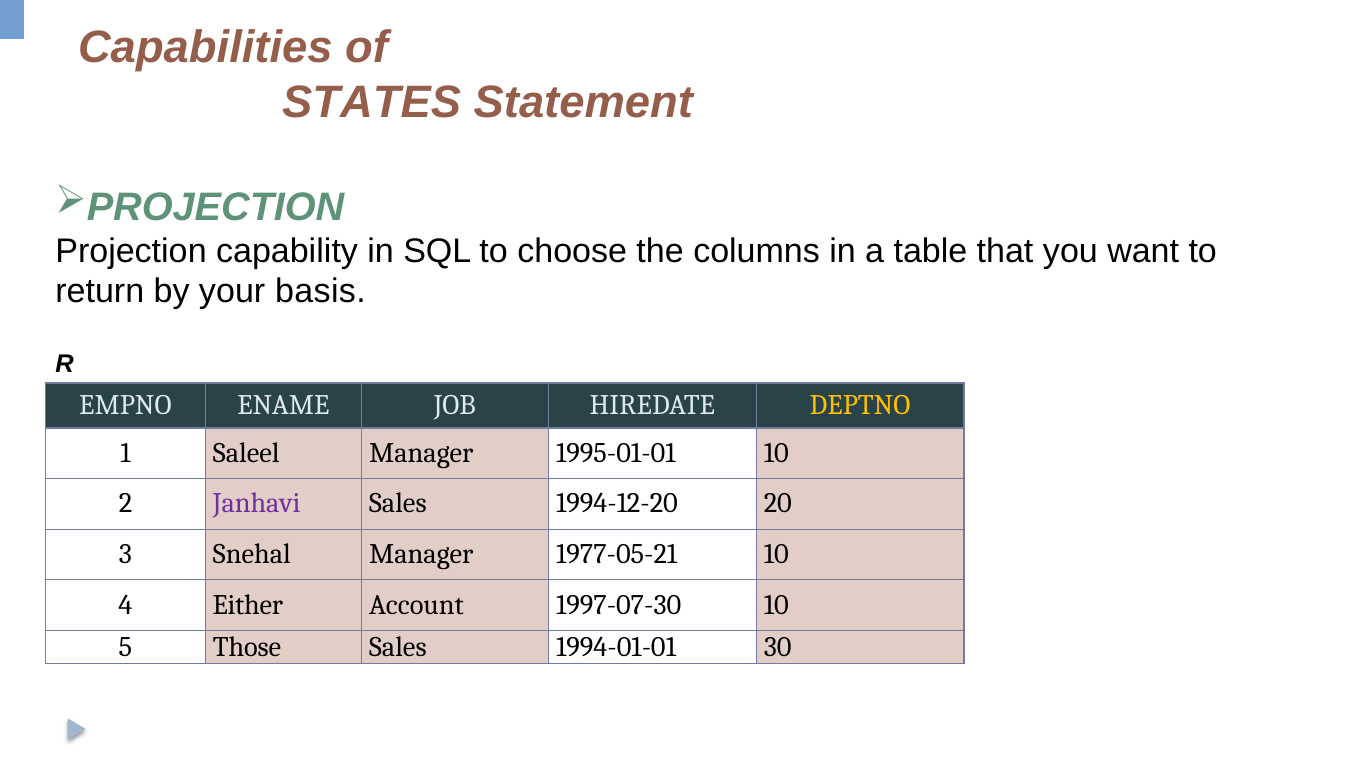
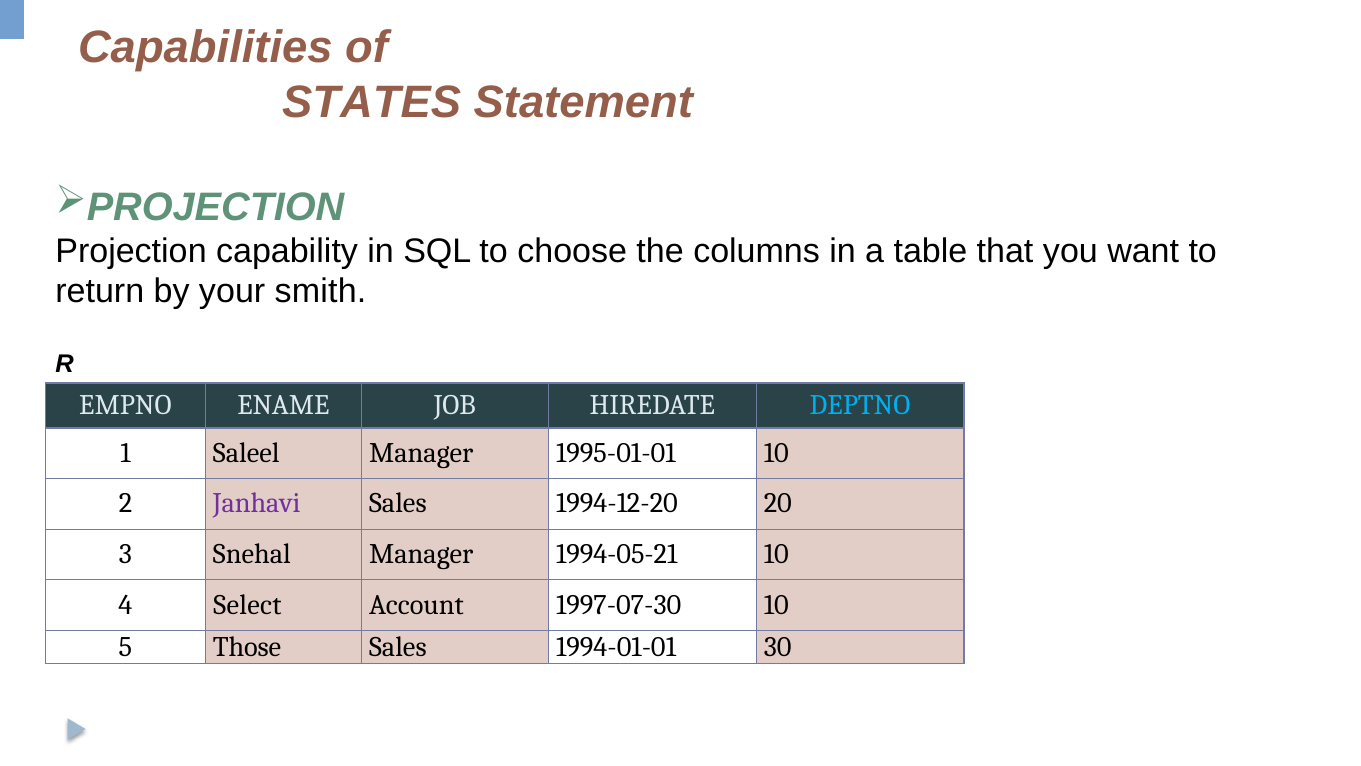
basis: basis -> smith
DEPTNO colour: yellow -> light blue
1977-05-21: 1977-05-21 -> 1994-05-21
Either: Either -> Select
